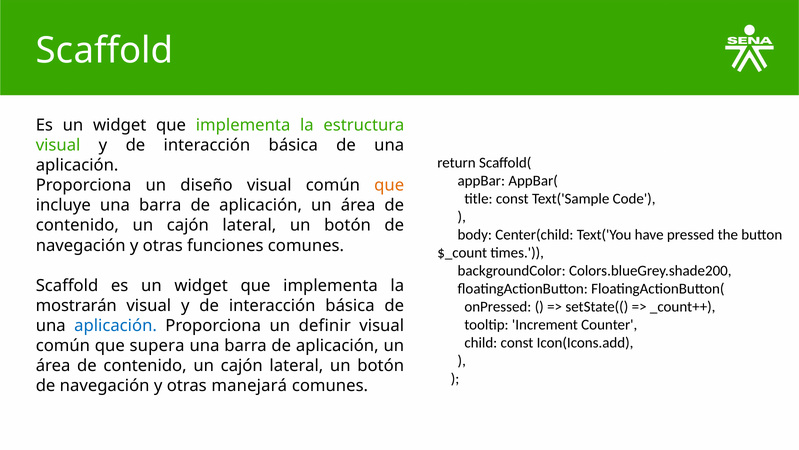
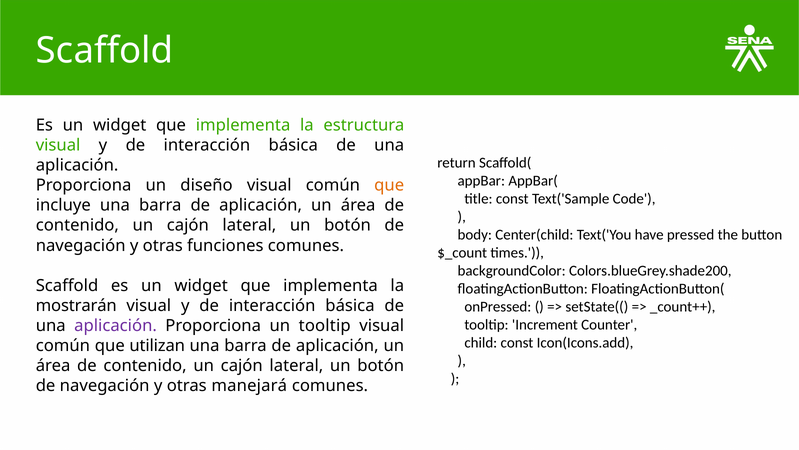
aplicación at (116, 325) colour: blue -> purple
un definir: definir -> tooltip
supera: supera -> utilizan
